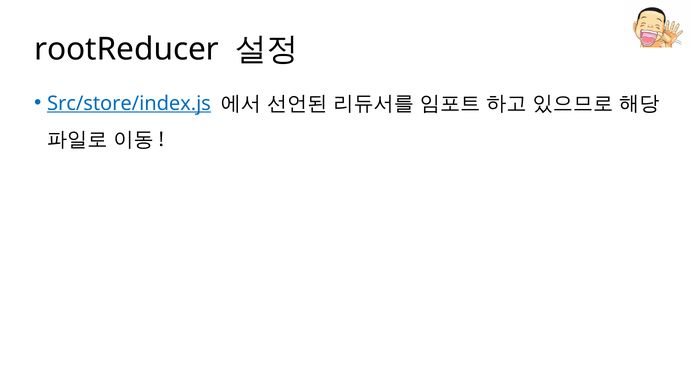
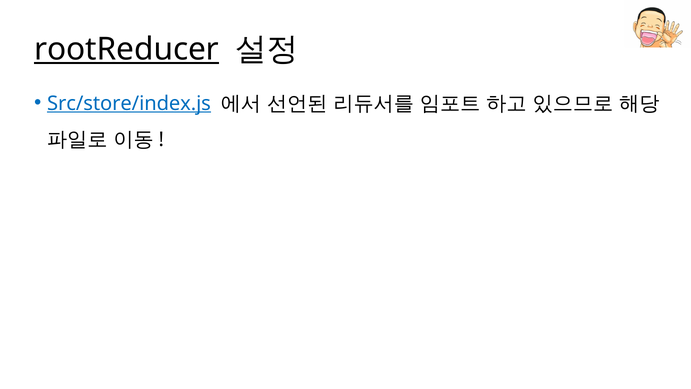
rootReducer underline: none -> present
